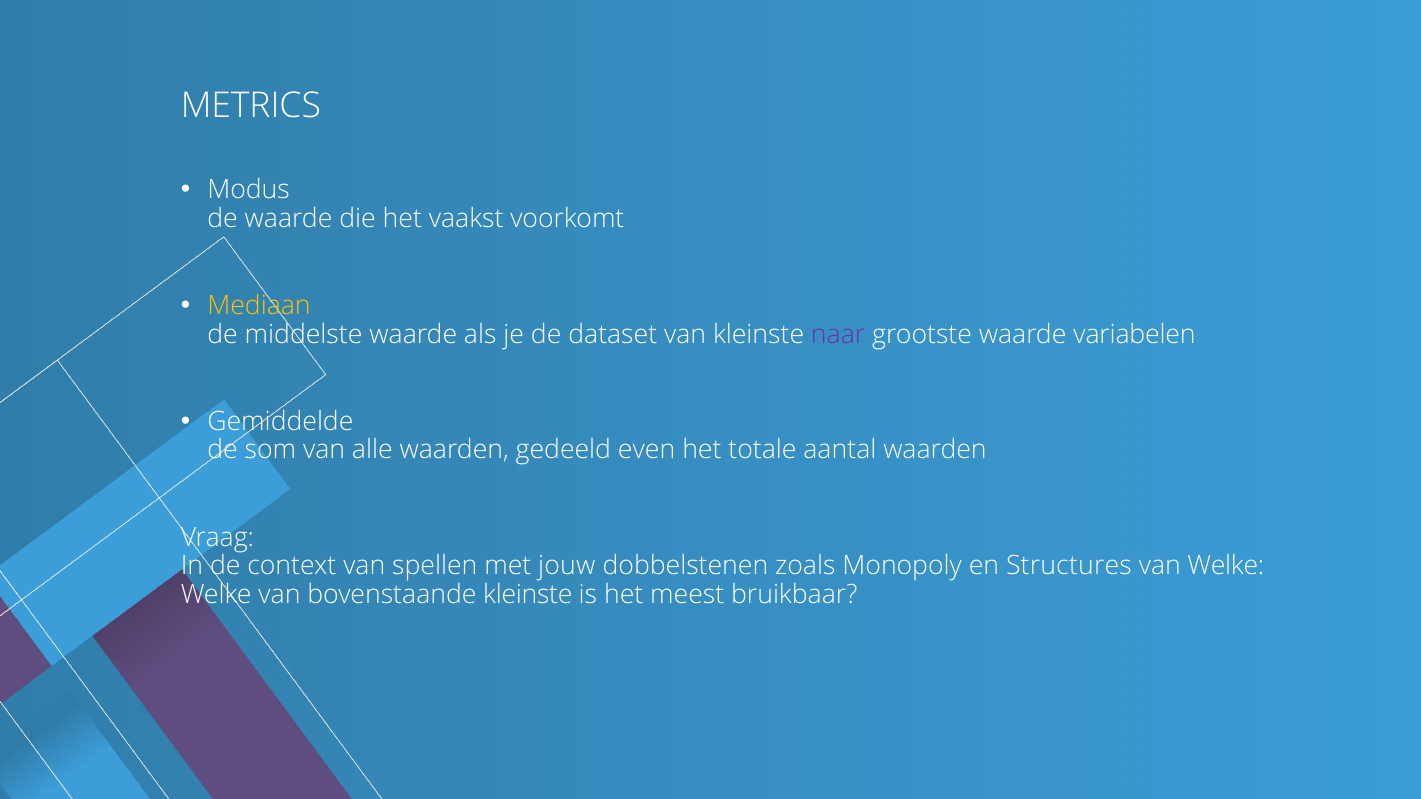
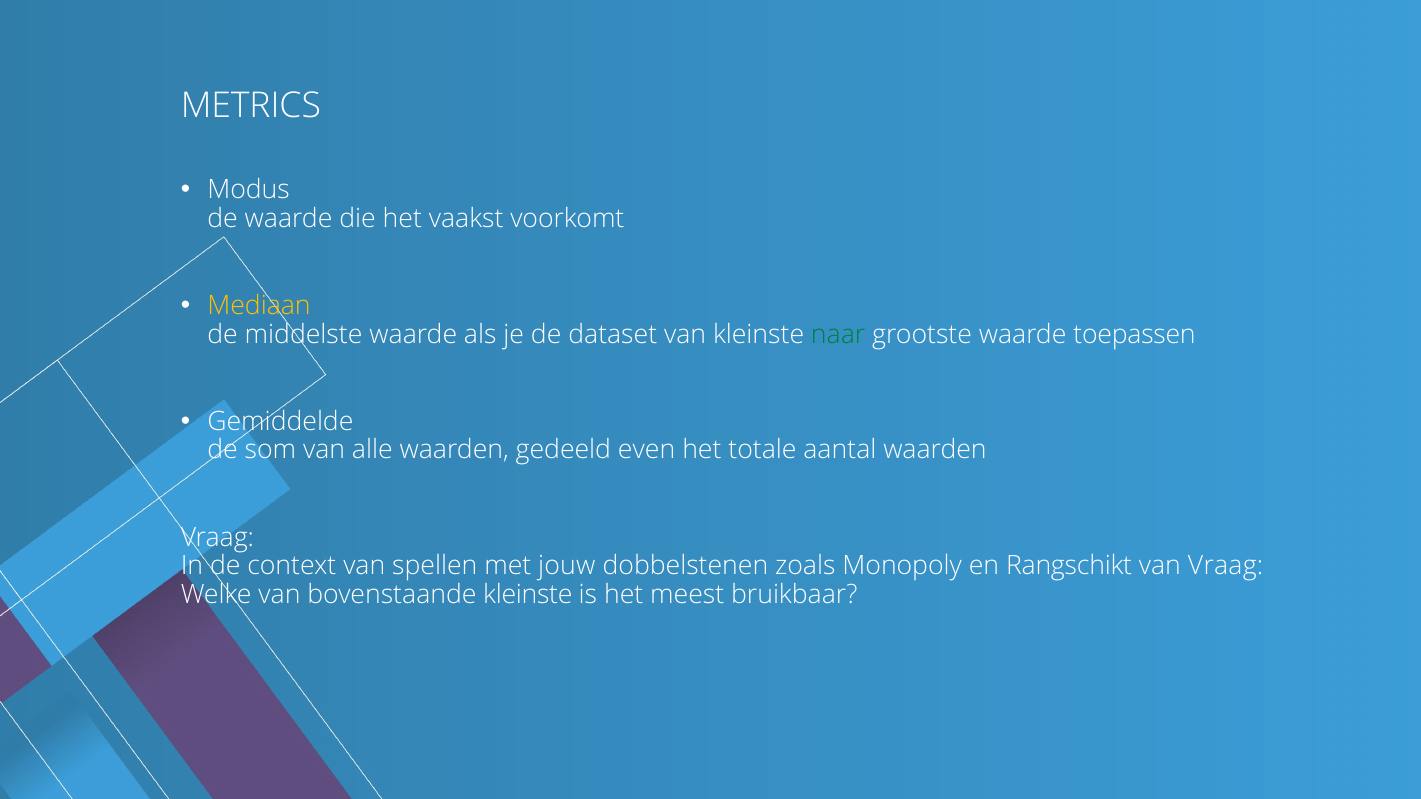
naar colour: purple -> green
variabelen: variabelen -> toepassen
Structures: Structures -> Rangschikt
van Welke: Welke -> Vraag
